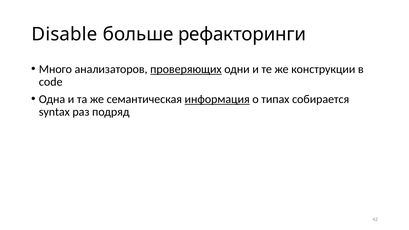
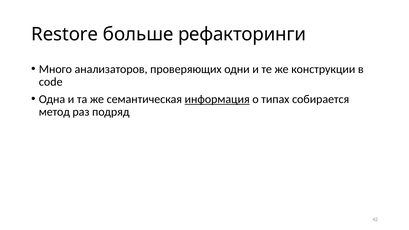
Disable: Disable -> Restore
проверяющих underline: present -> none
syntax: syntax -> метод
